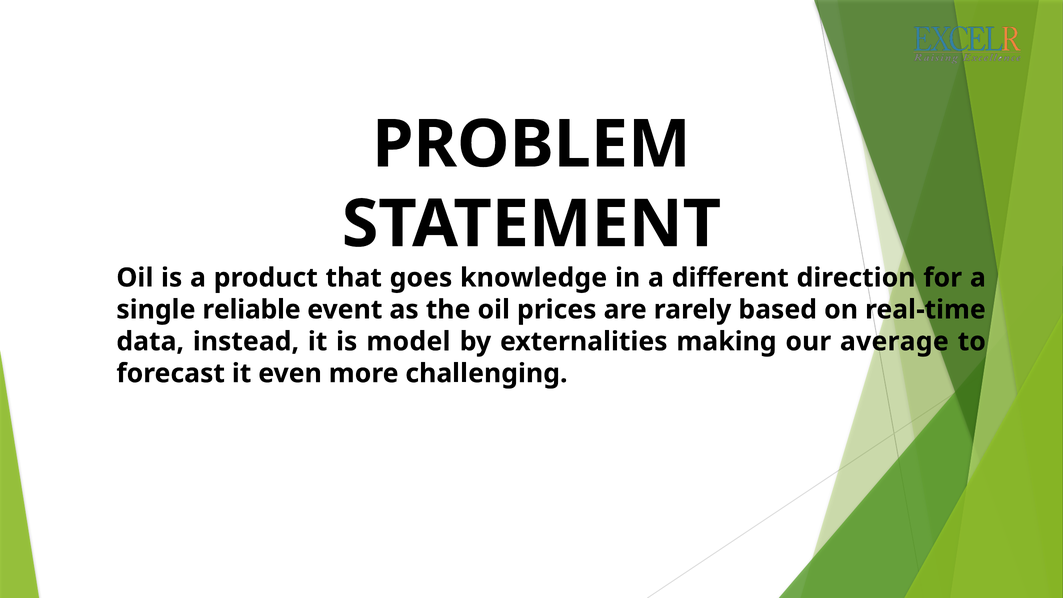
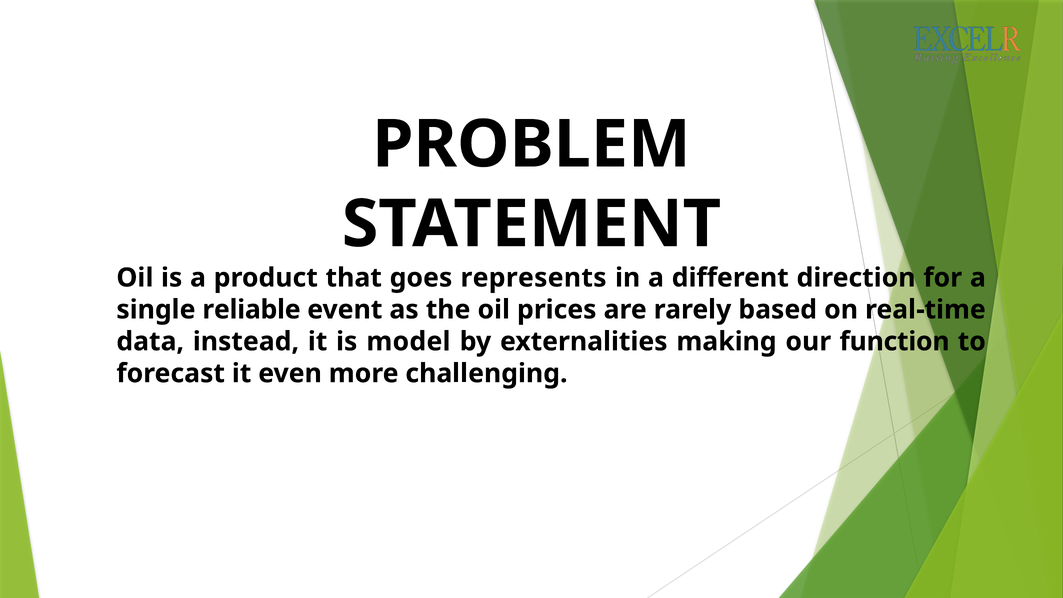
knowledge: knowledge -> represents
average: average -> function
